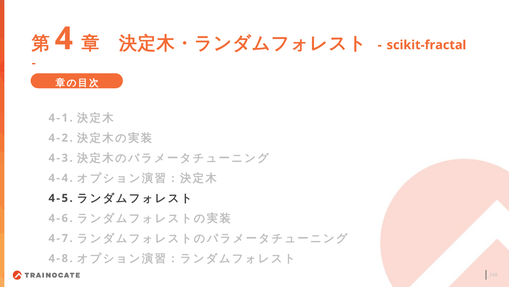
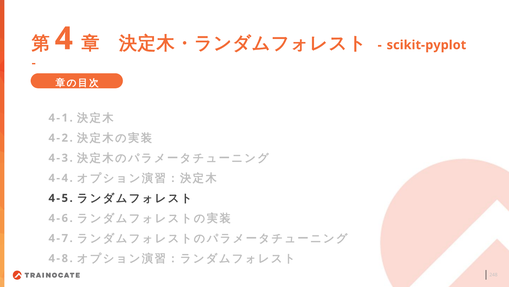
scikit-fractal: scikit-fractal -> scikit-pyplot
